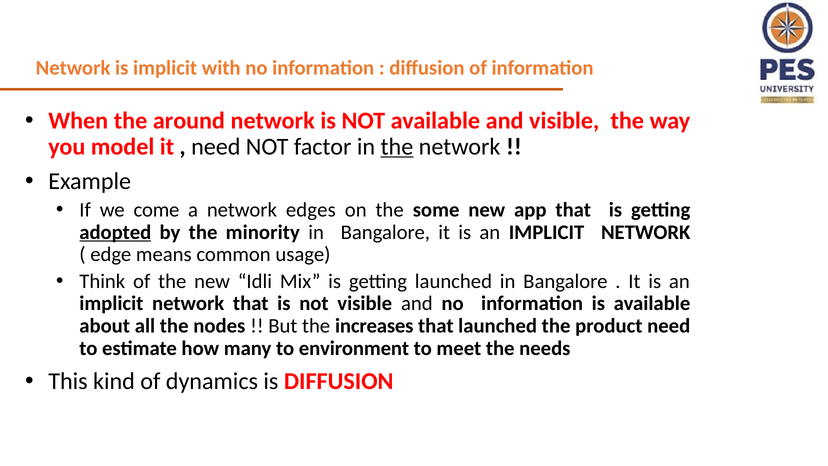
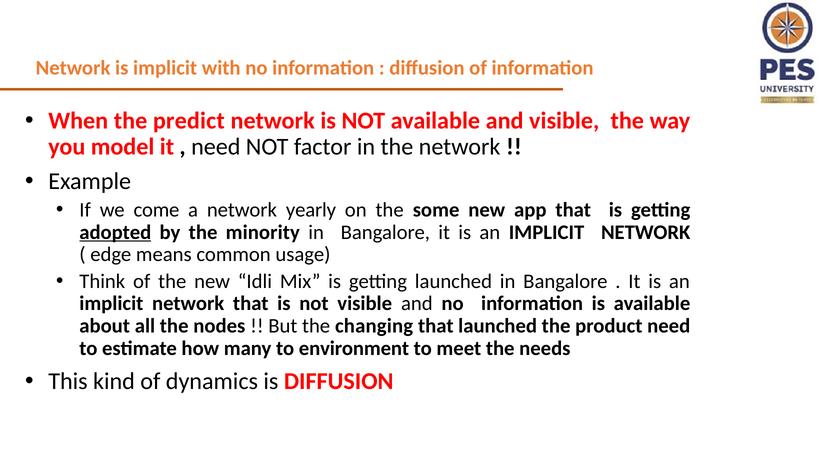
around: around -> predict
the at (397, 147) underline: present -> none
edges: edges -> yearly
increases: increases -> changing
